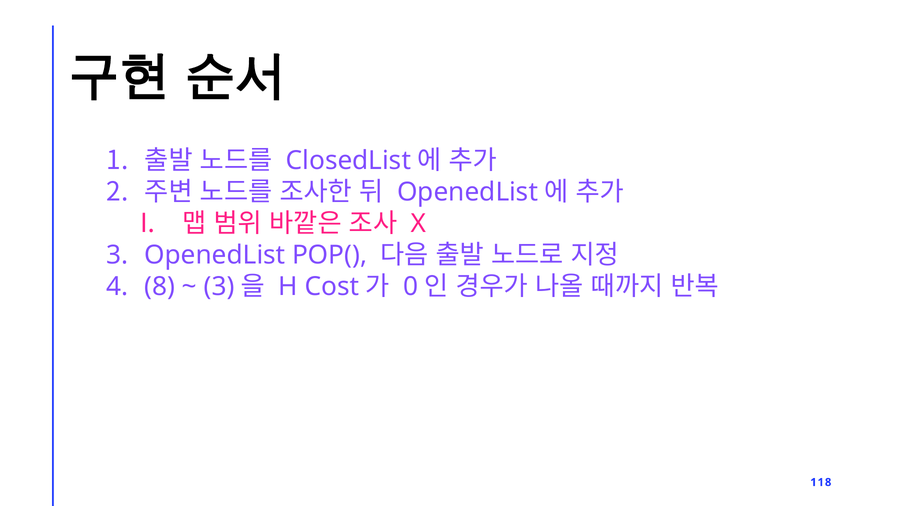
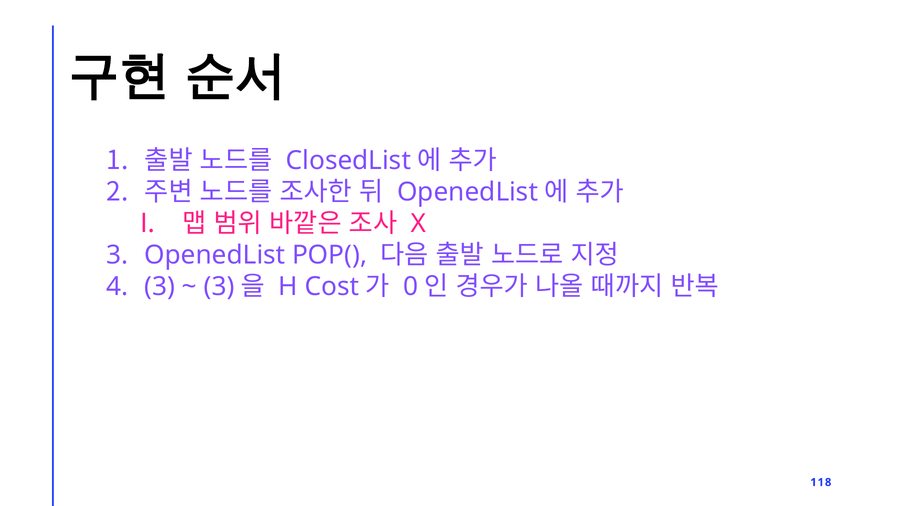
8 at (160, 287): 8 -> 3
